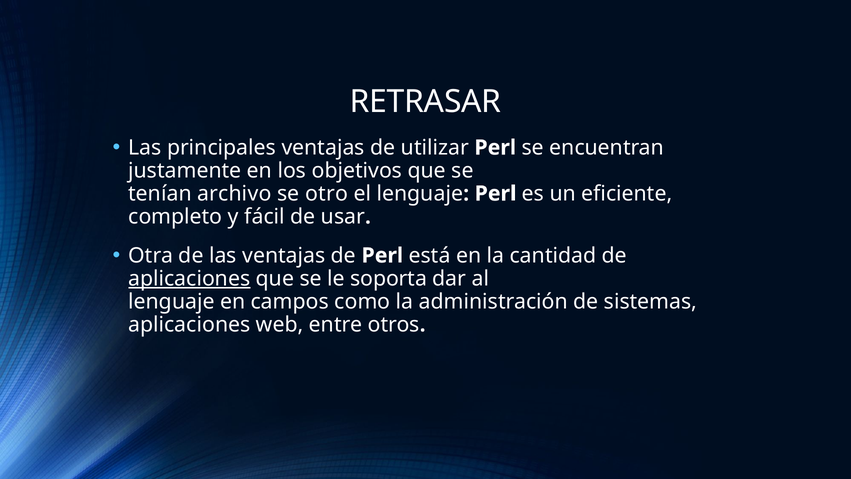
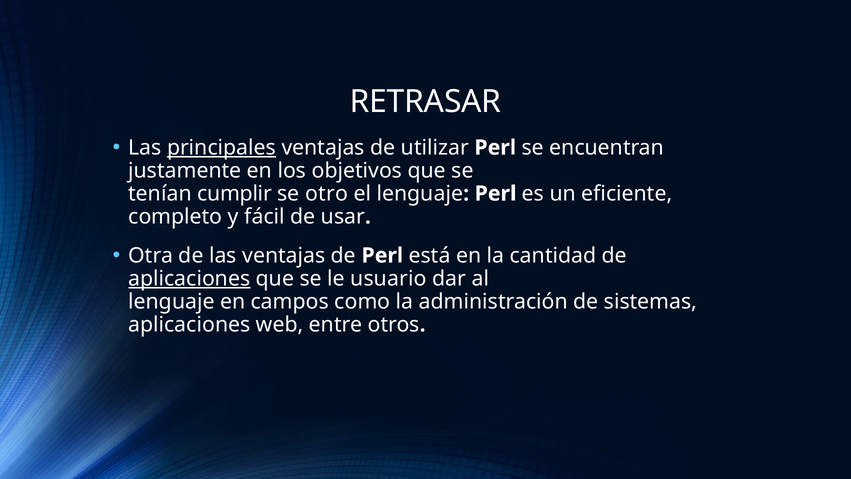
principales underline: none -> present
archivo: archivo -> cumplir
soporta: soporta -> usuario
